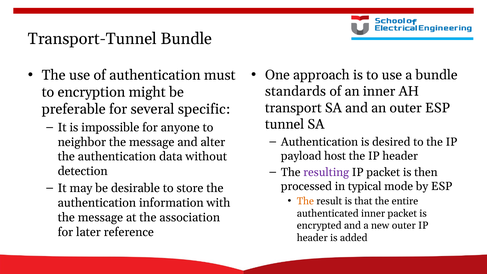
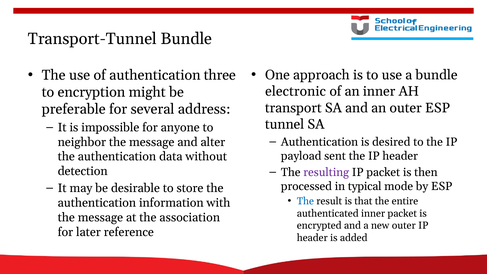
must: must -> three
standards: standards -> electronic
specific: specific -> address
host: host -> sent
The at (305, 201) colour: orange -> blue
